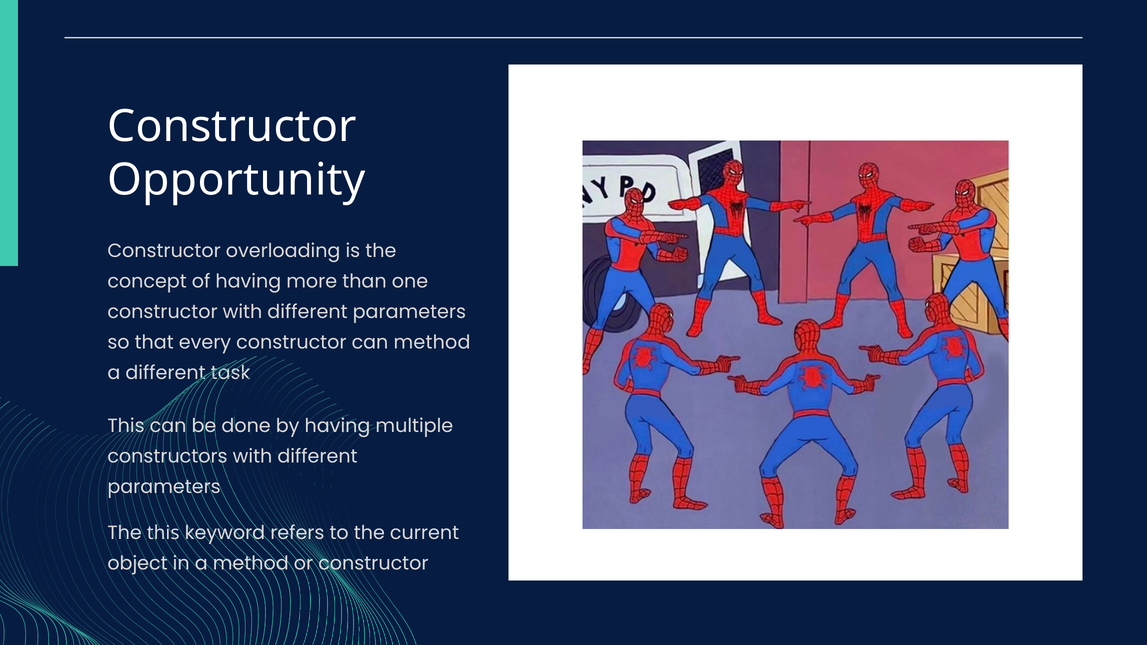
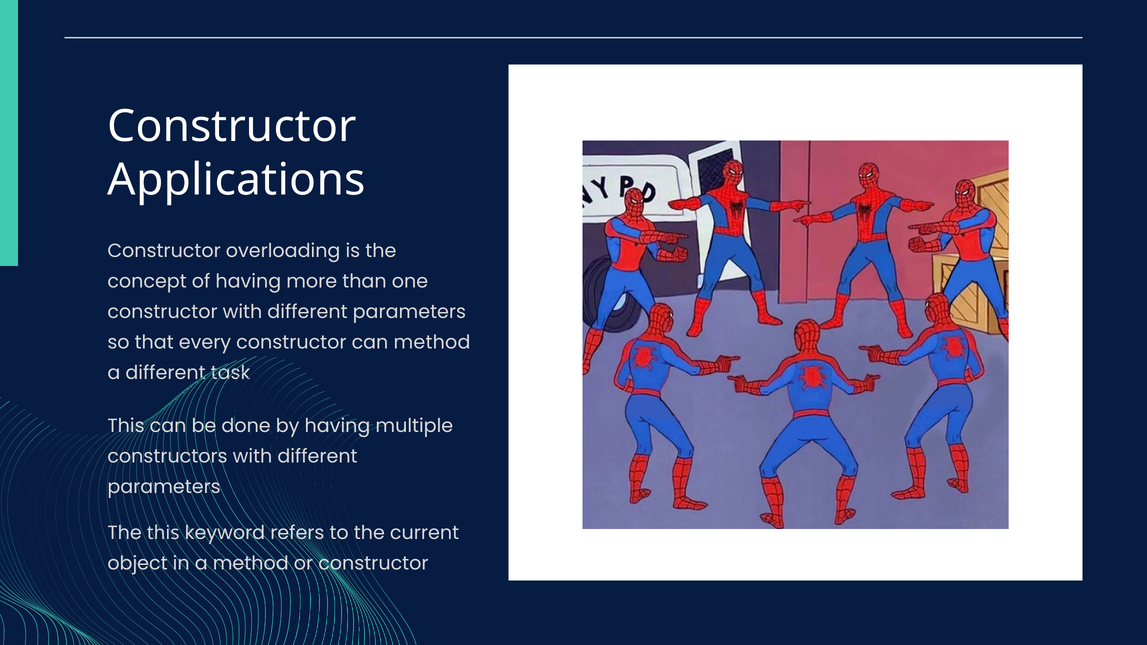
Opportunity: Opportunity -> Applications
